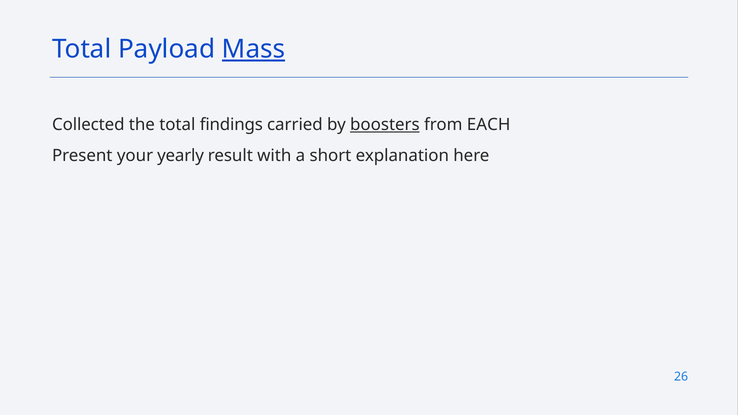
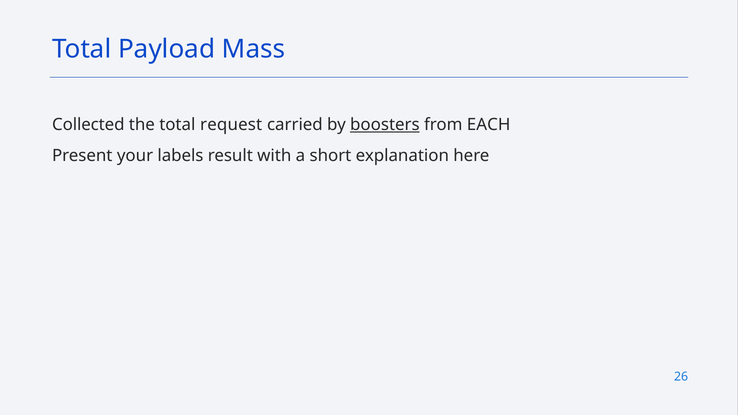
Mass underline: present -> none
findings: findings -> request
yearly: yearly -> labels
